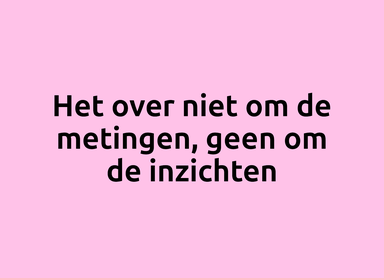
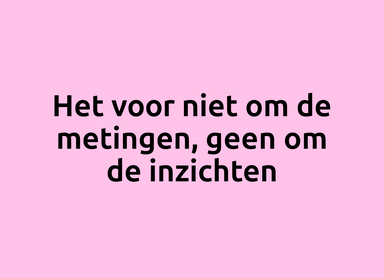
over: over -> voor
